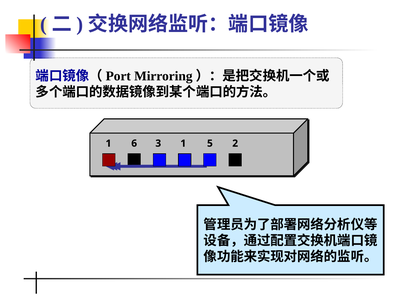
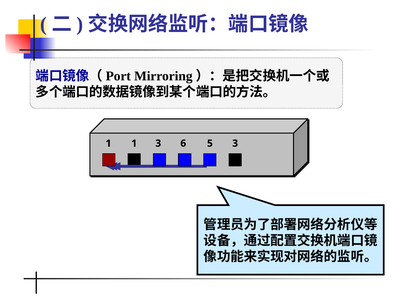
1 6: 6 -> 1
3 1: 1 -> 6
5 2: 2 -> 3
